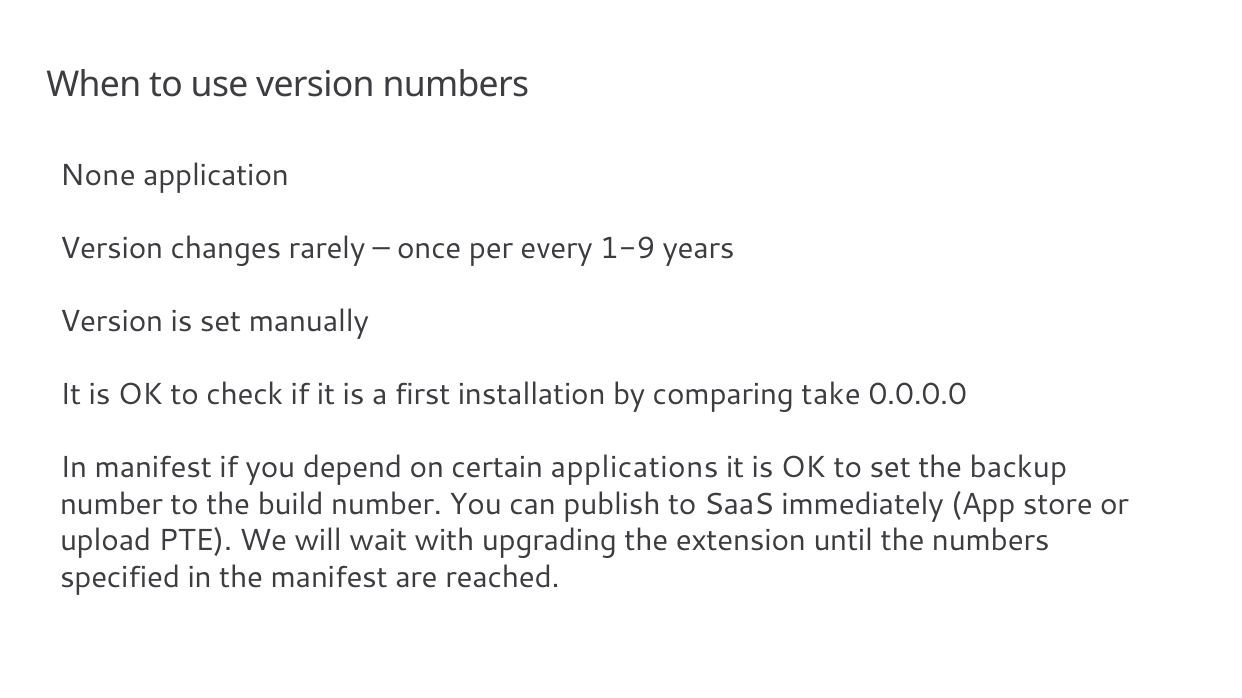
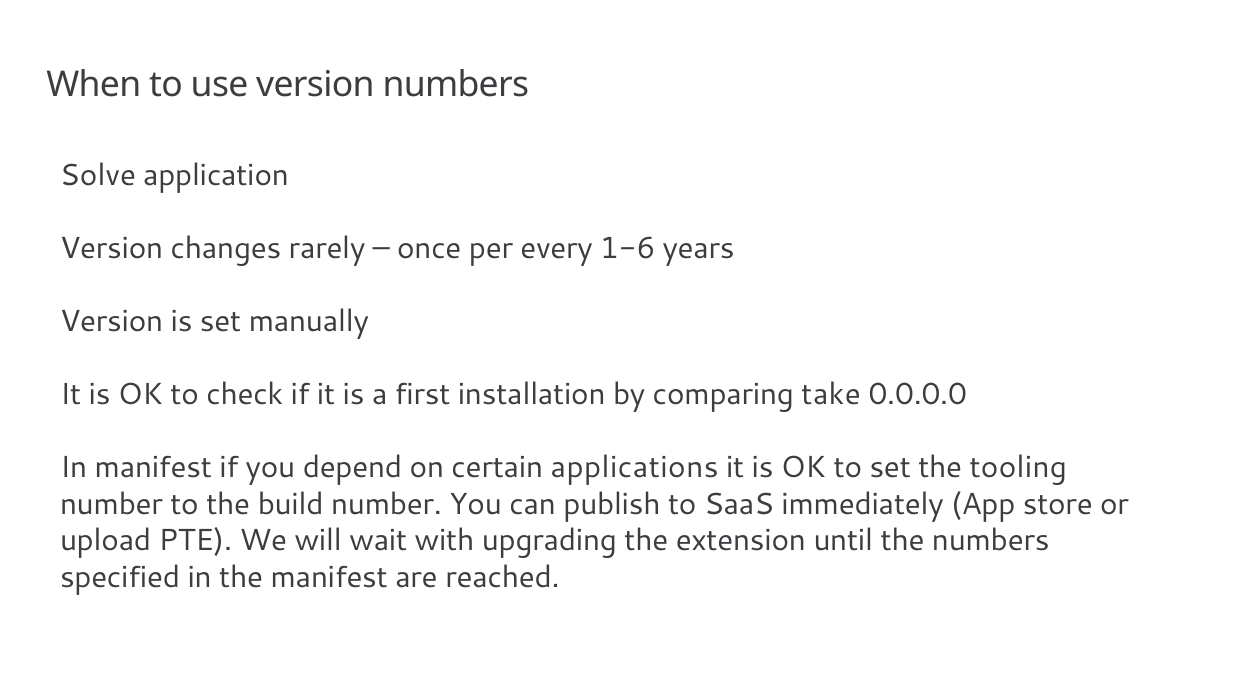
None: None -> Solve
1-9: 1-9 -> 1-6
backup: backup -> tooling
